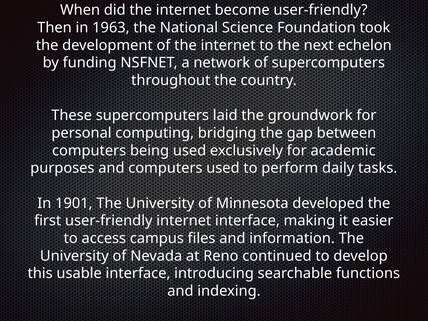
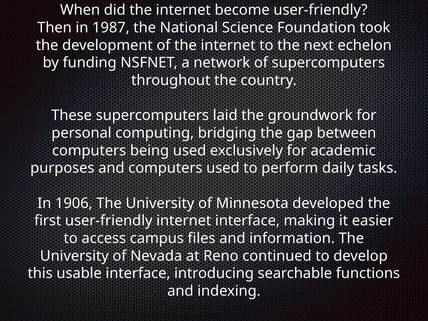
1963: 1963 -> 1987
1901: 1901 -> 1906
